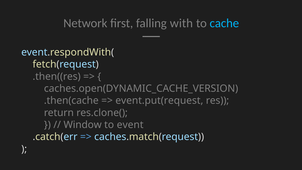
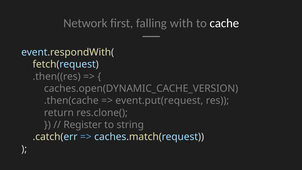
cache colour: light blue -> white
Window: Window -> Register
event: event -> string
